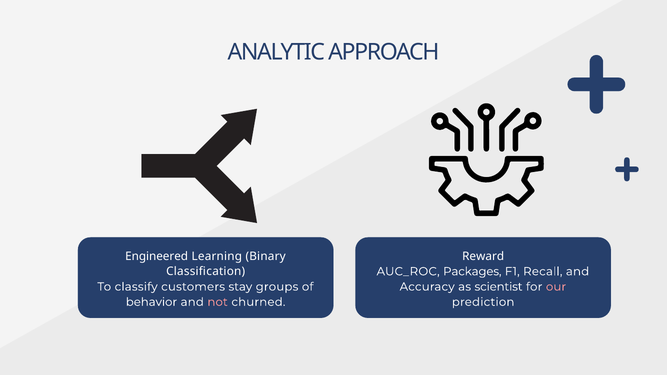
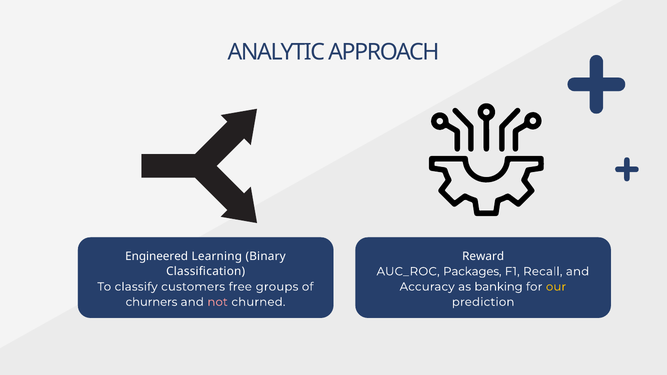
stay: stay -> free
scientist: scientist -> banking
our colour: pink -> yellow
behavior: behavior -> churners
